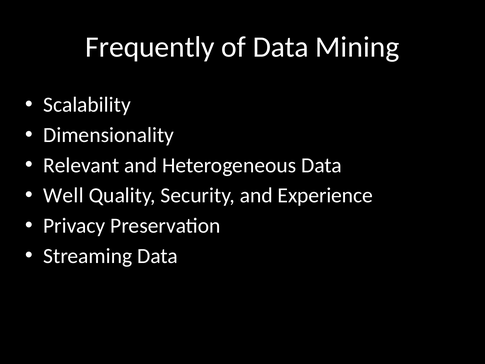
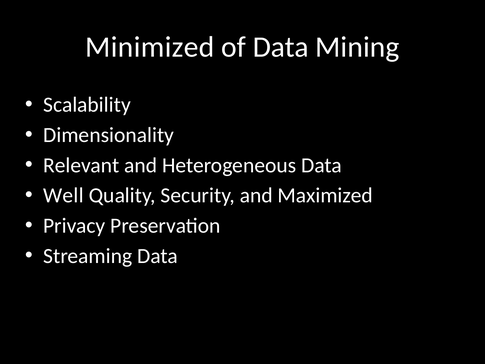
Frequently: Frequently -> Minimized
Experience: Experience -> Maximized
